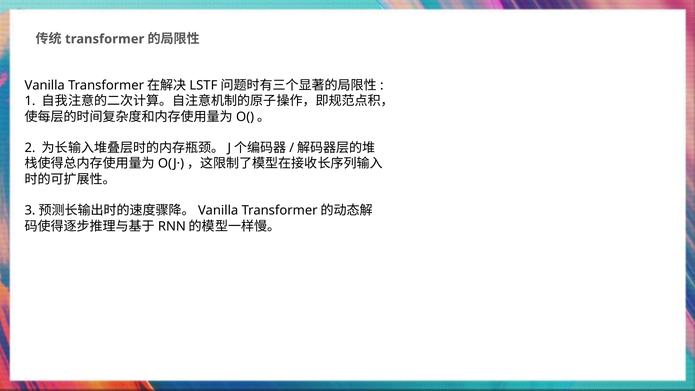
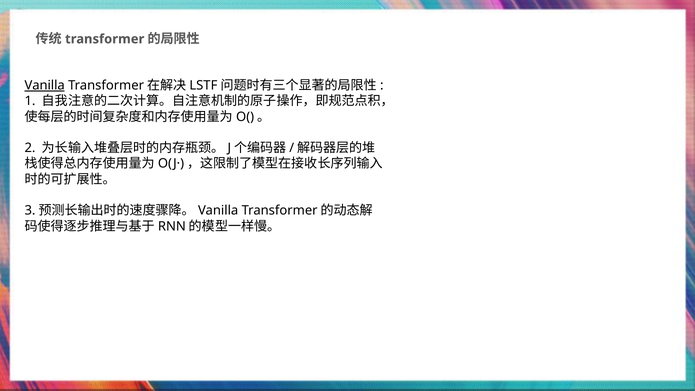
Vanilla underline: none -> present
